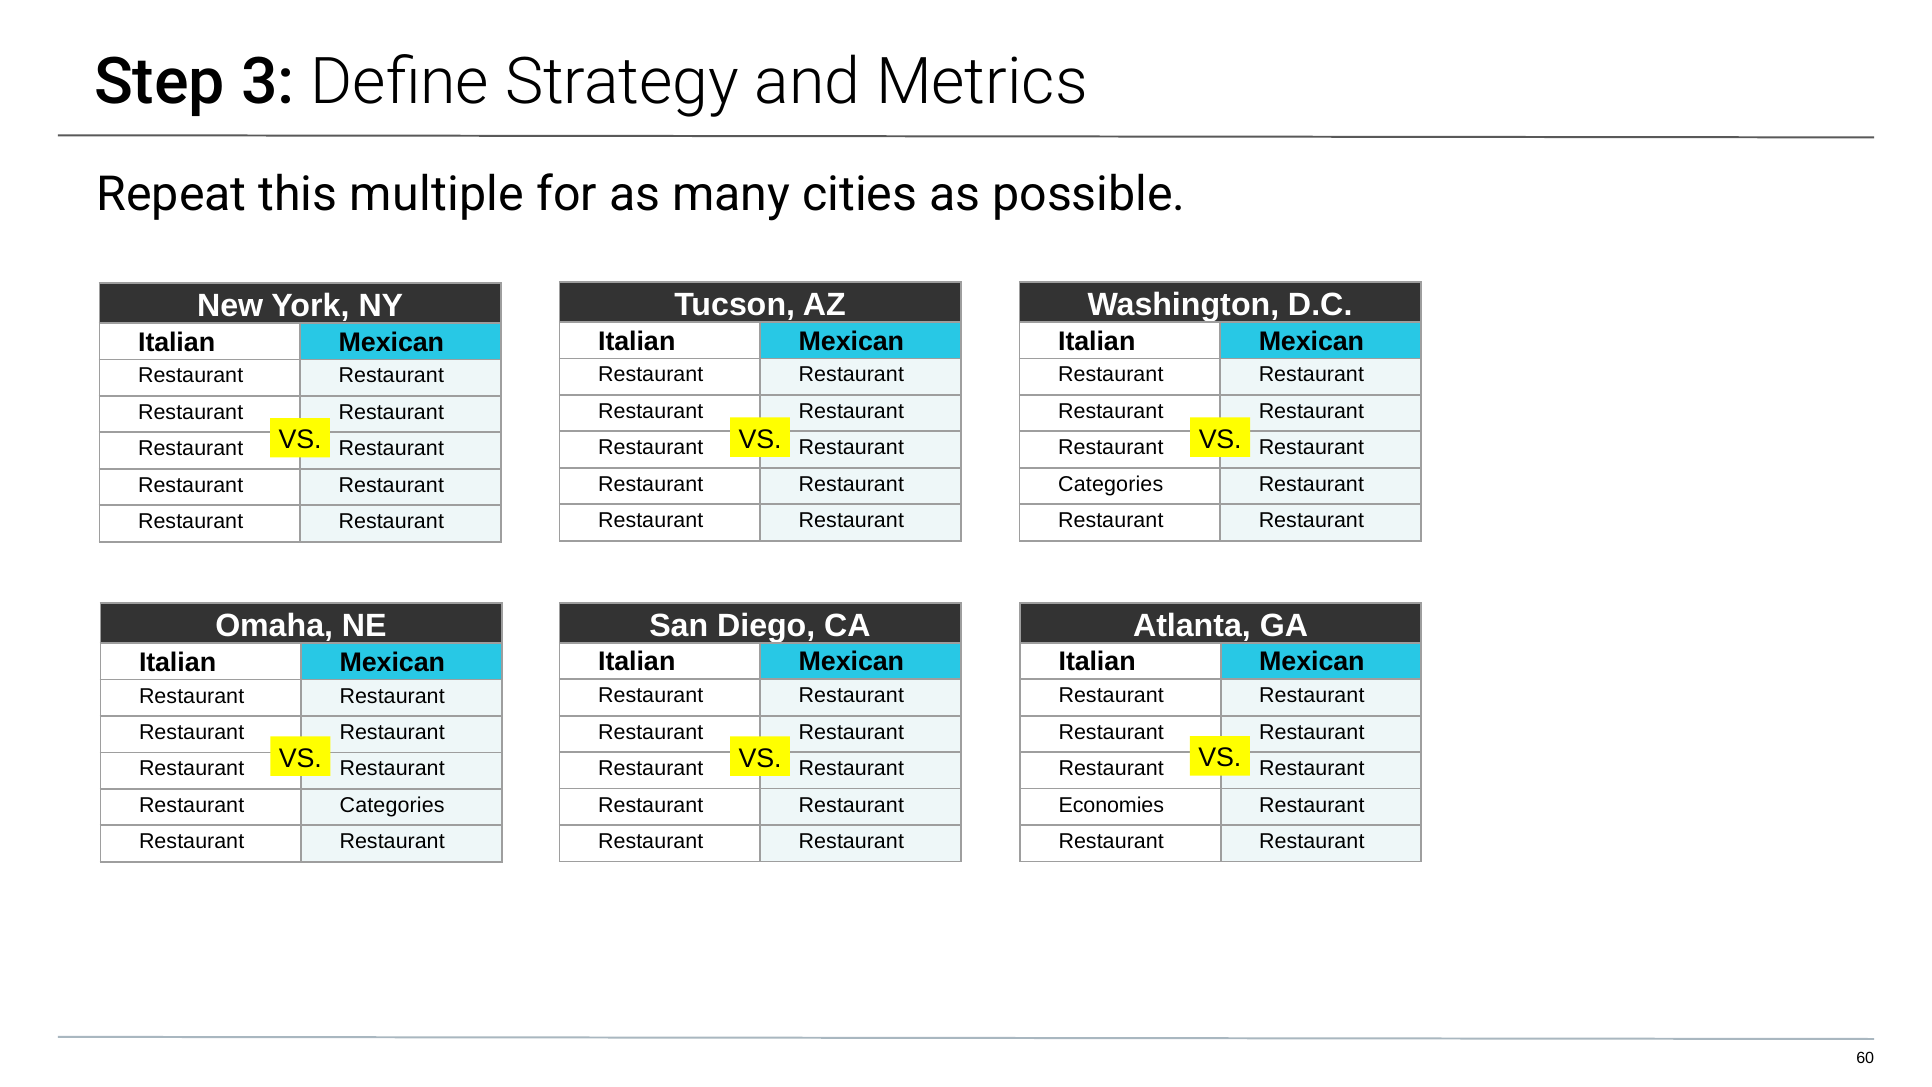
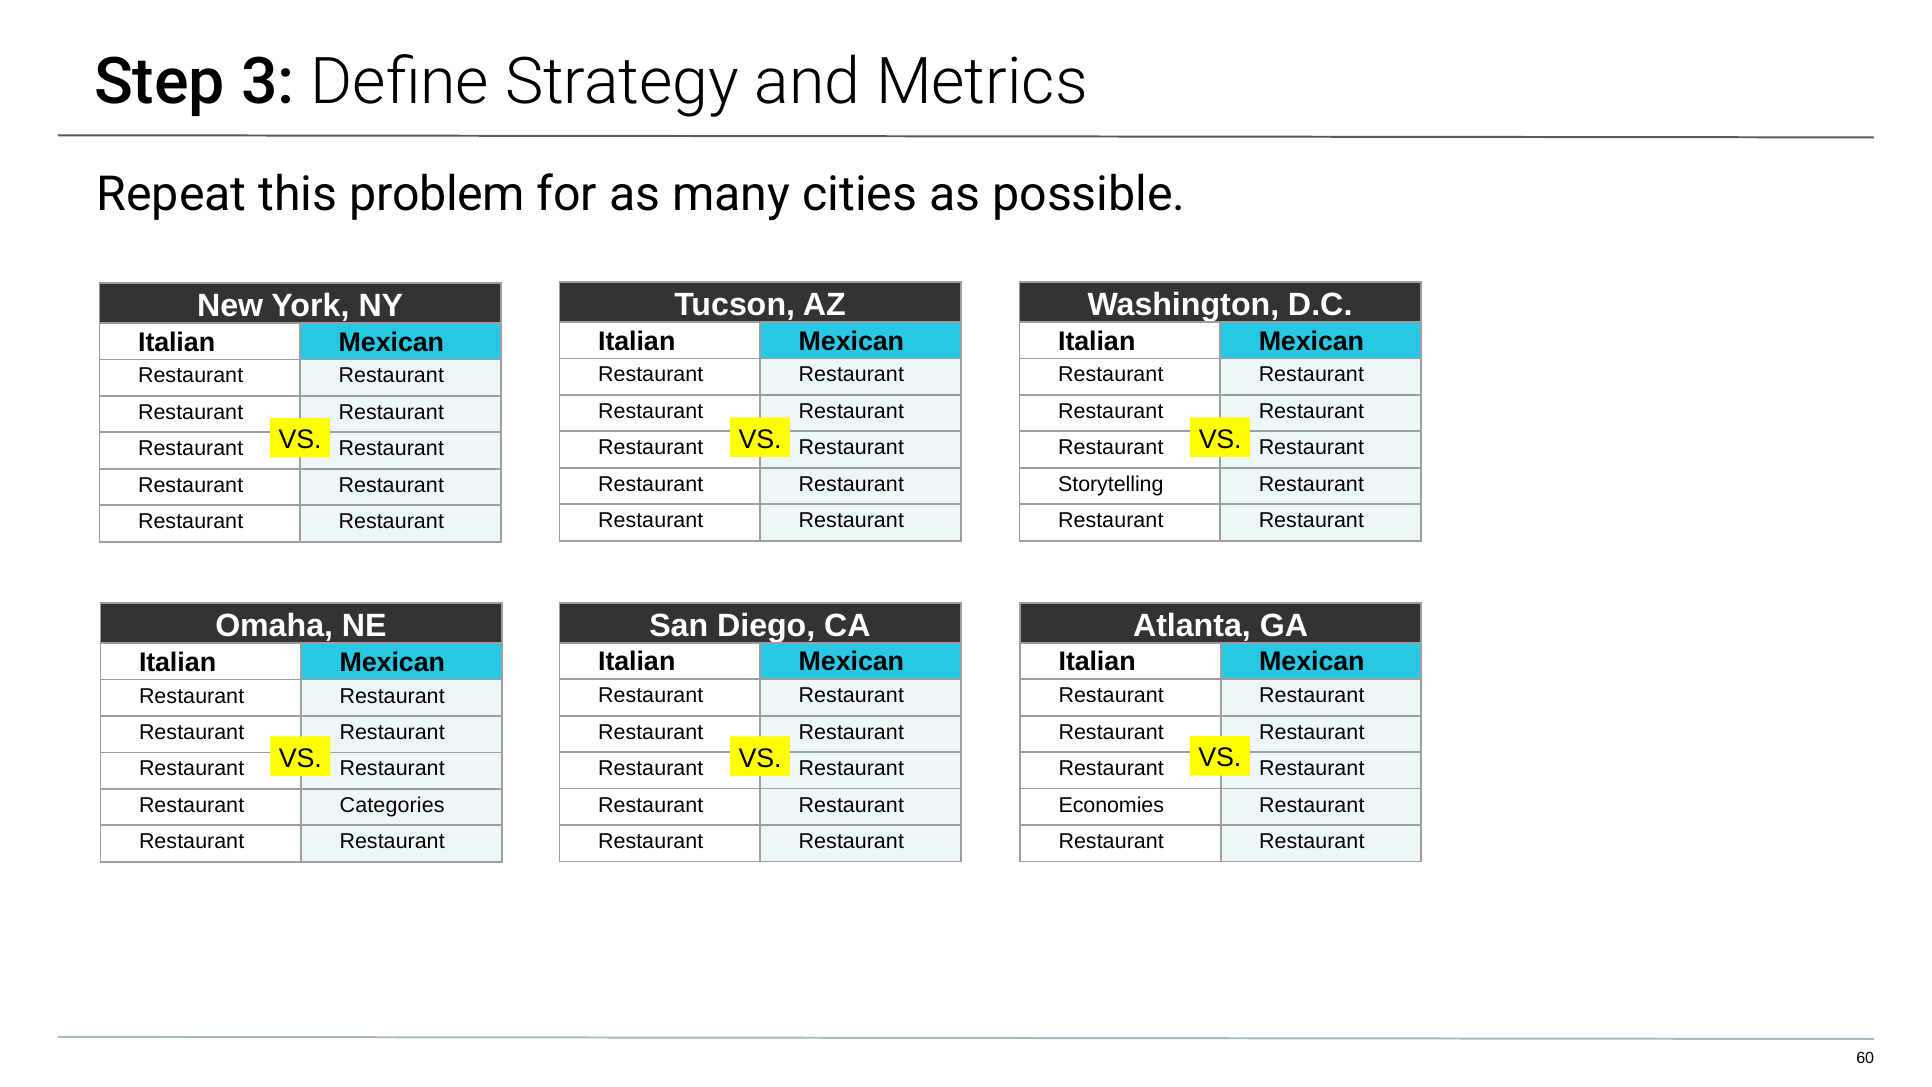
multiple: multiple -> problem
Categories at (1111, 484): Categories -> Storytelling
